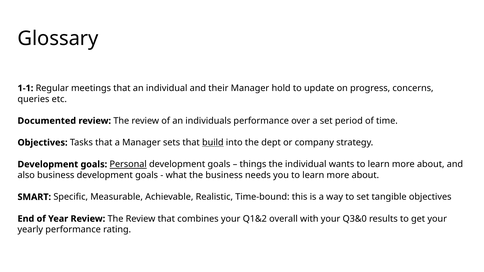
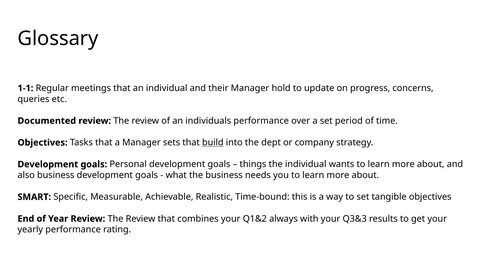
Personal underline: present -> none
overall: overall -> always
Q3&0: Q3&0 -> Q3&3
